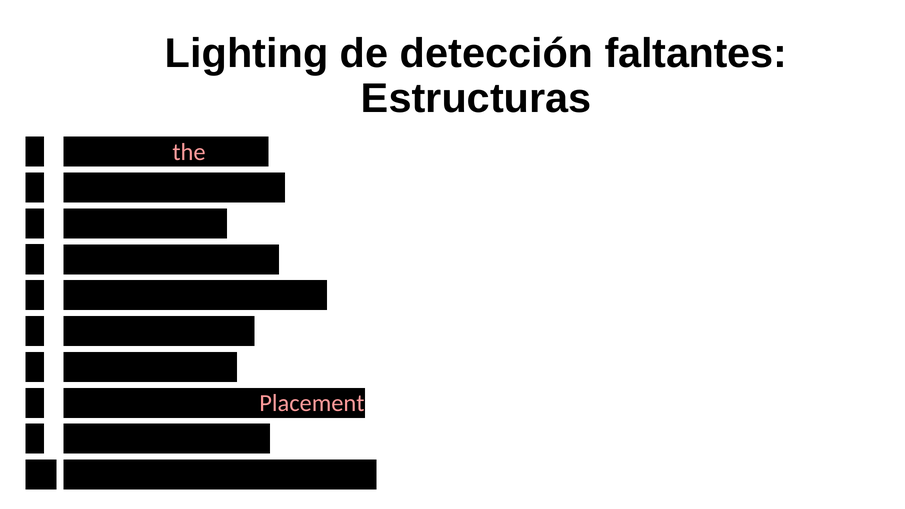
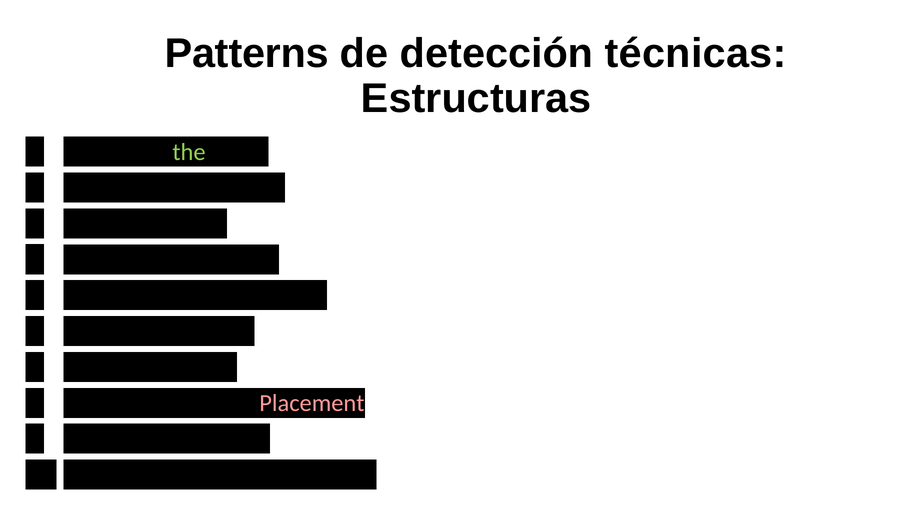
Lighting at (247, 54): Lighting -> Patterns
faltantes: faltantes -> técnicas
the colour: pink -> light green
